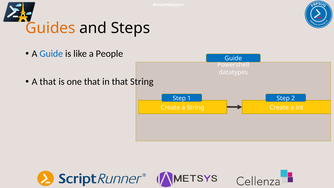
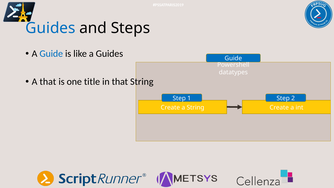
Guides at (50, 28) colour: orange -> blue
a People: People -> Guides
one that: that -> title
